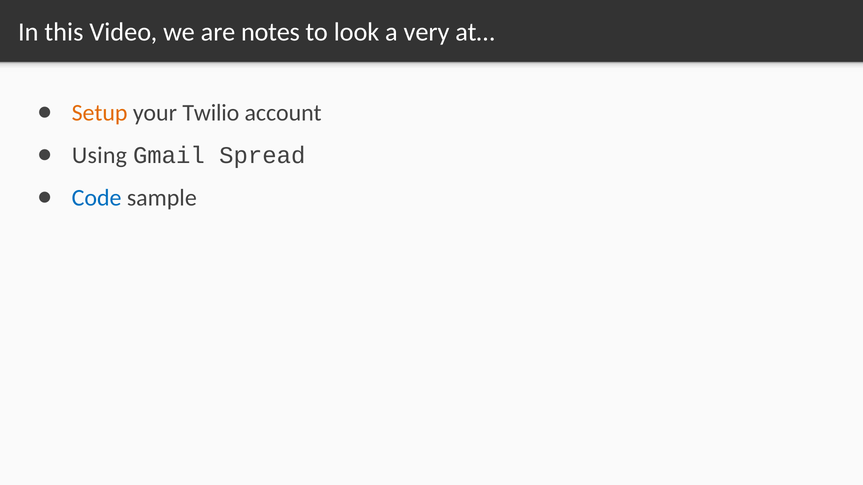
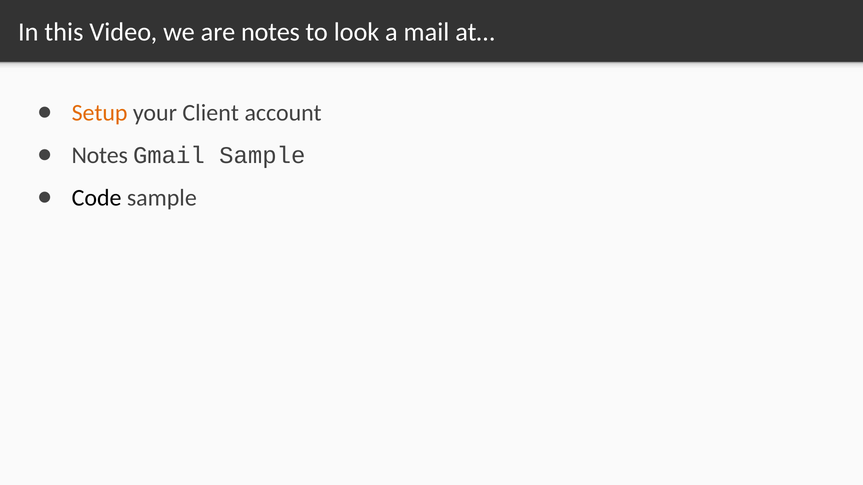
very: very -> mail
Twilio: Twilio -> Client
Using at (99, 156): Using -> Notes
Gmail Spread: Spread -> Sample
Code colour: blue -> black
